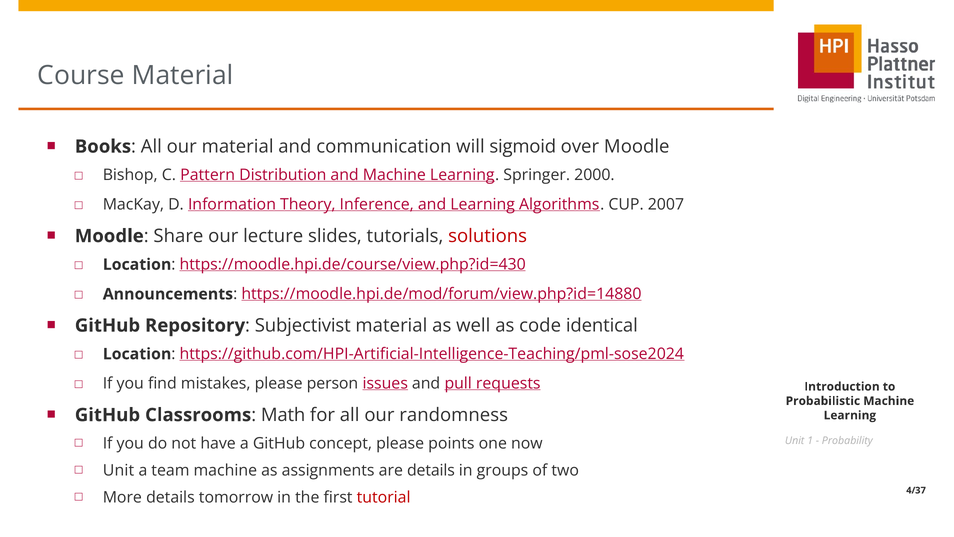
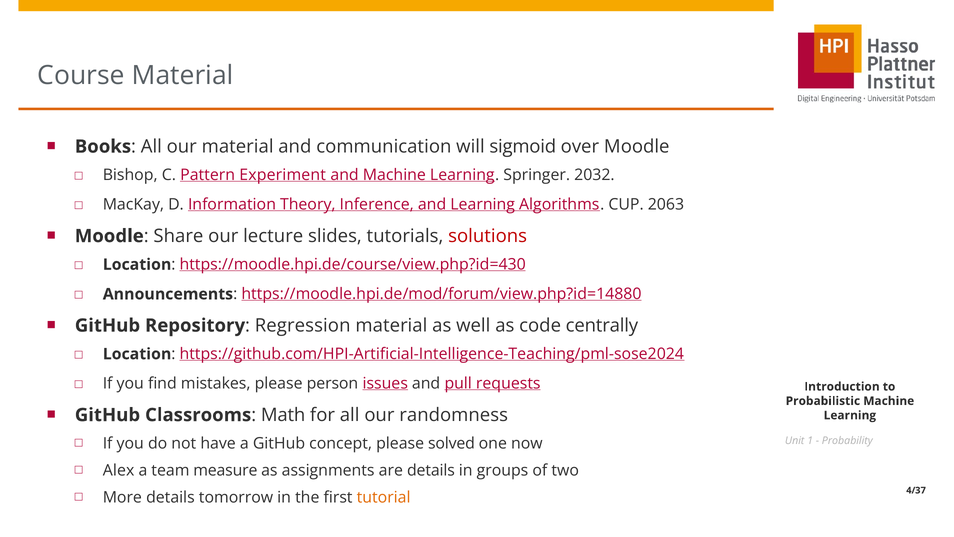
Distribution: Distribution -> Experiment
2000: 2000 -> 2032
2007: 2007 -> 2063
Subjectivist: Subjectivist -> Regression
identical: identical -> centrally
points: points -> solved
Unit at (119, 470): Unit -> Alex
team machine: machine -> measure
tutorial colour: red -> orange
